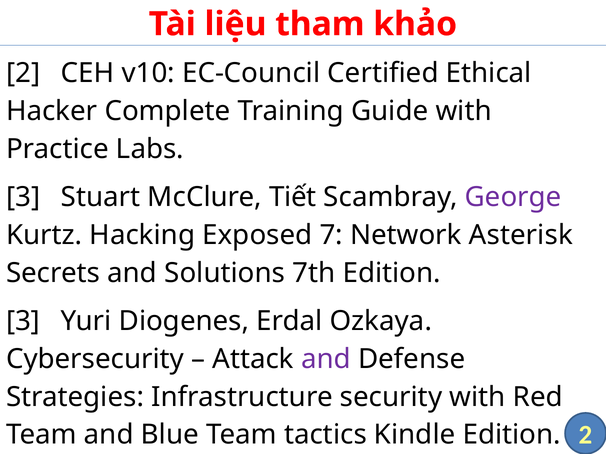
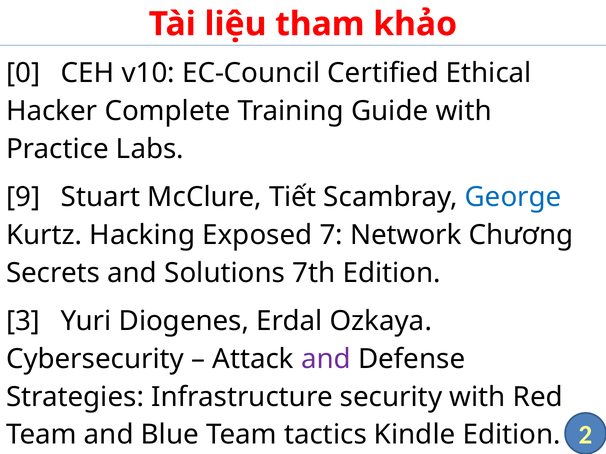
2 at (23, 73): 2 -> 0
3 at (23, 197): 3 -> 9
George colour: purple -> blue
Asterisk: Asterisk -> Chương
